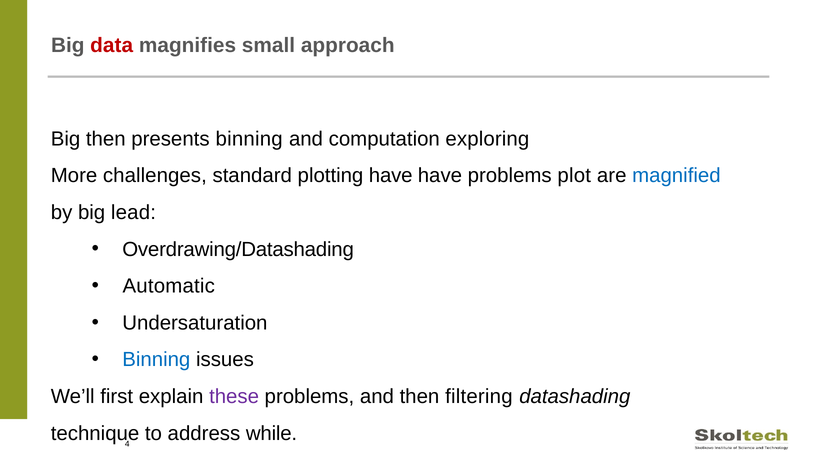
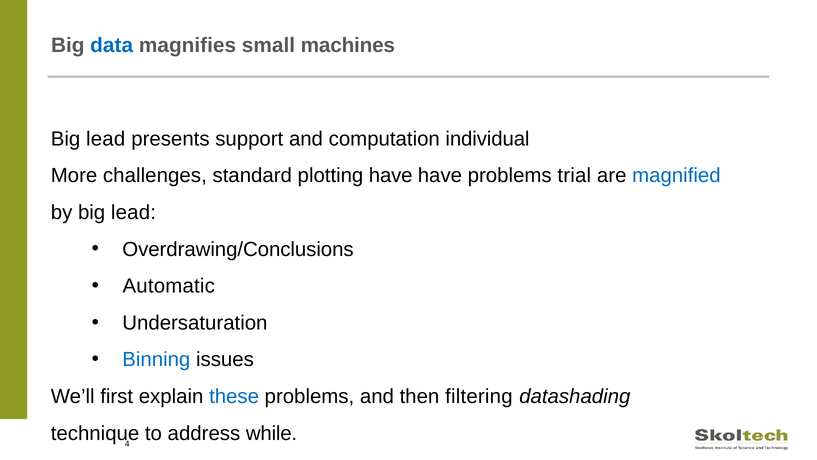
data colour: red -> blue
approach: approach -> machines
then at (106, 139): then -> lead
presents binning: binning -> support
exploring: exploring -> individual
plot: plot -> trial
Overdrawing/Datashading: Overdrawing/Datashading -> Overdrawing/Conclusions
these colour: purple -> blue
